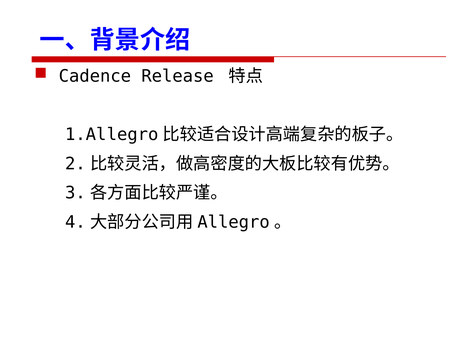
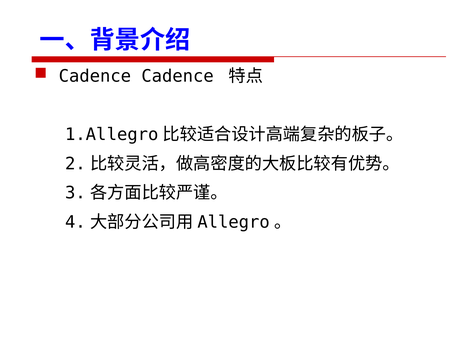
Cadence Release: Release -> Cadence
